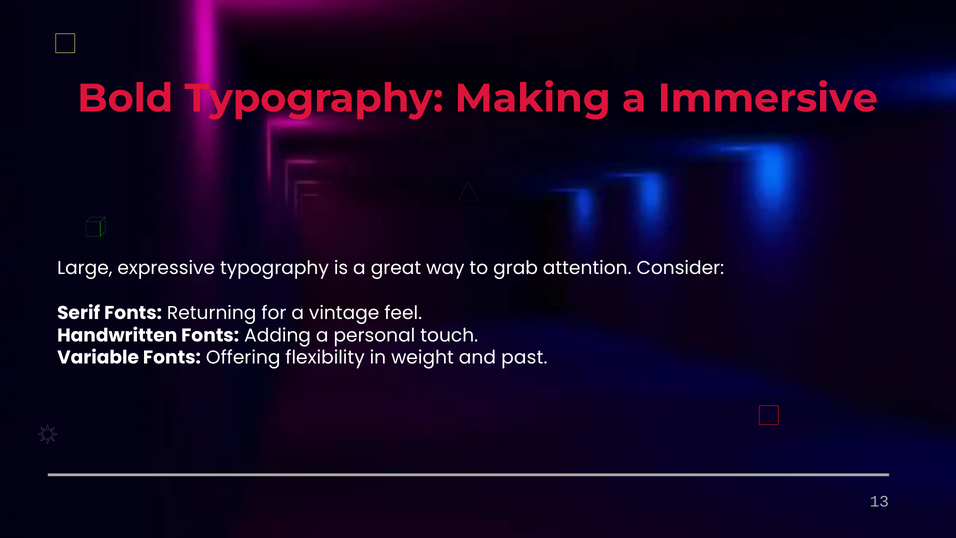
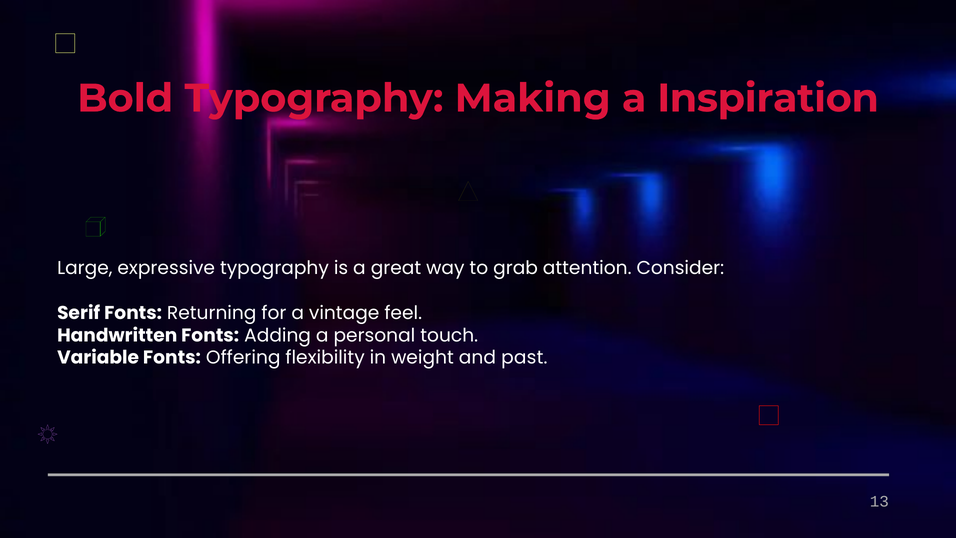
Immersive: Immersive -> Inspiration
